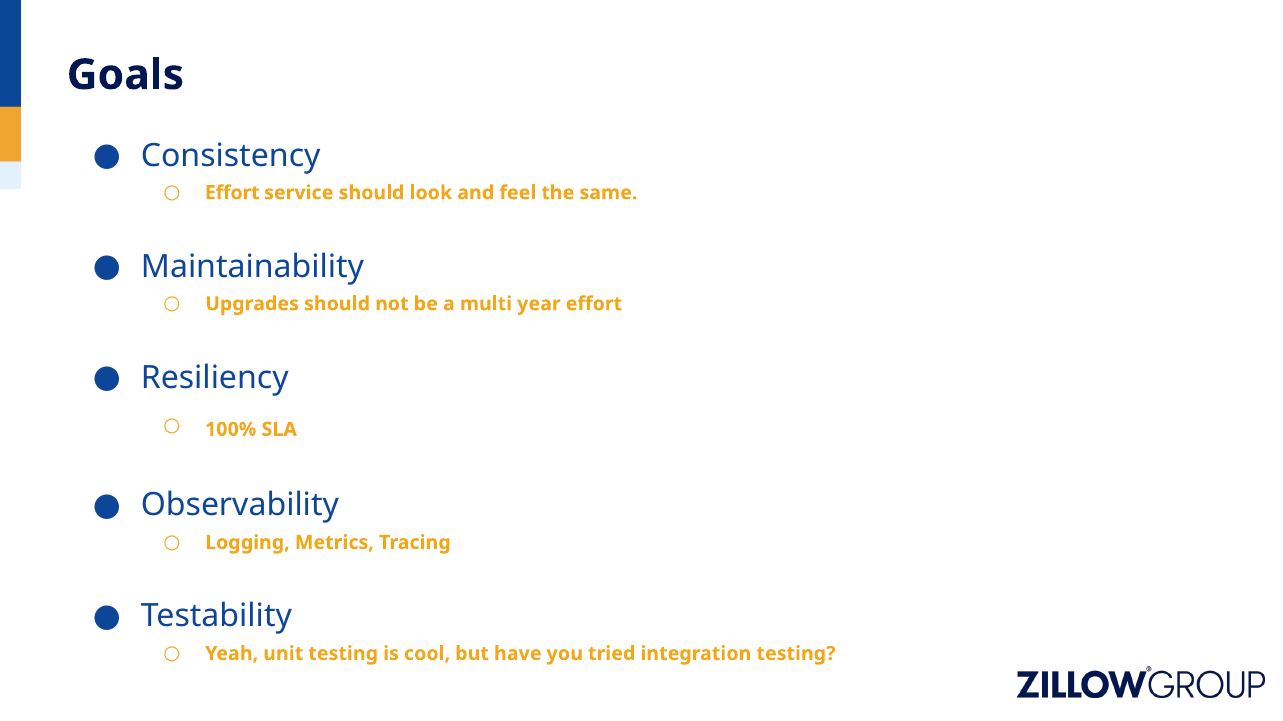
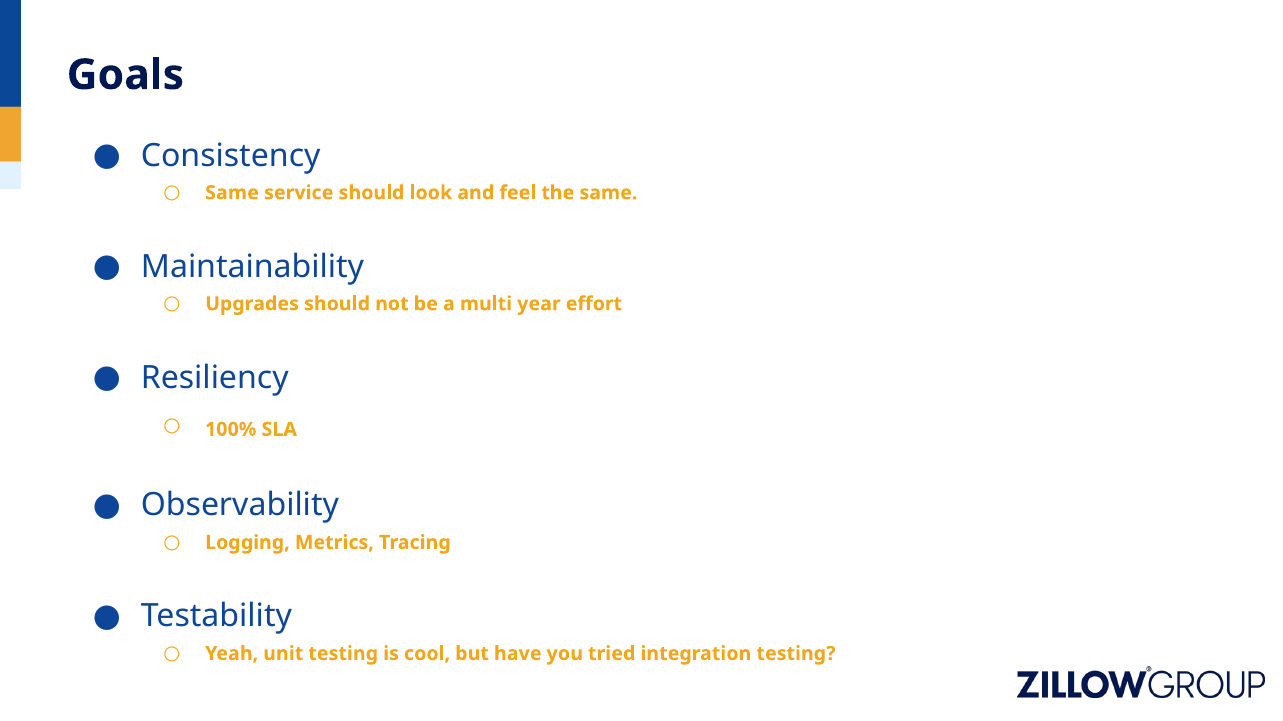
Effort at (232, 193): Effort -> Same
